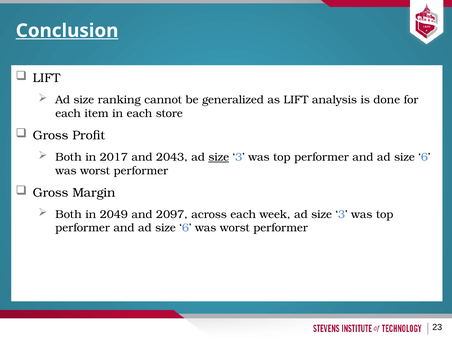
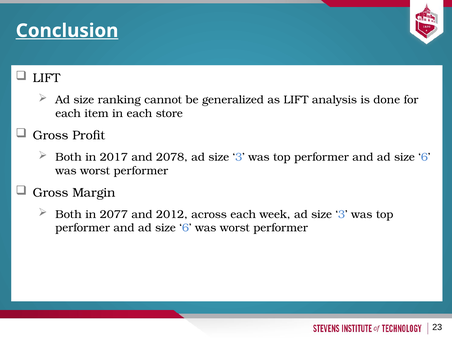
2043: 2043 -> 2078
size at (219, 157) underline: present -> none
2049: 2049 -> 2077
2097: 2097 -> 2012
